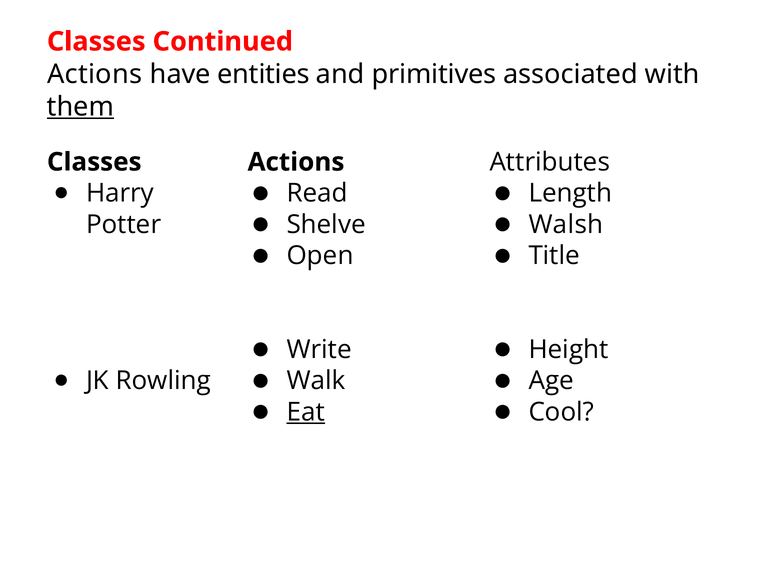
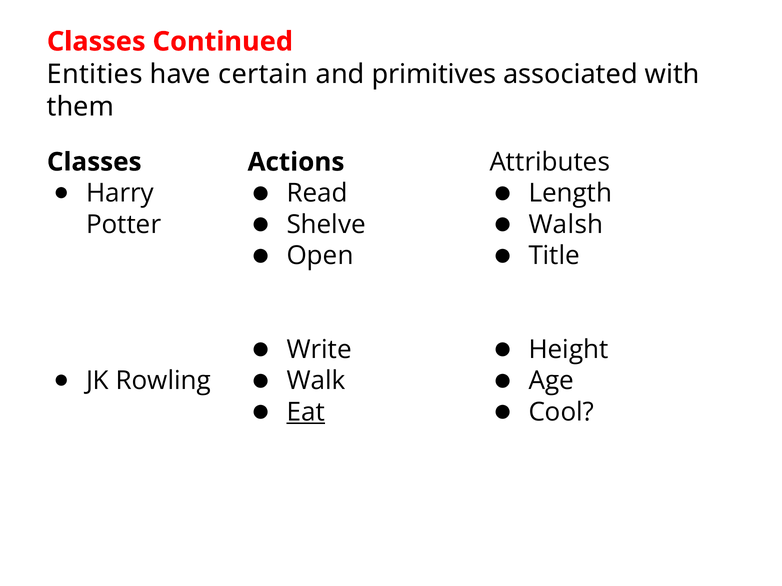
Actions at (95, 74): Actions -> Entities
entities: entities -> certain
them underline: present -> none
